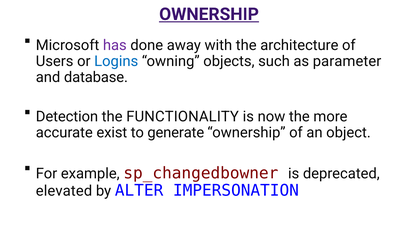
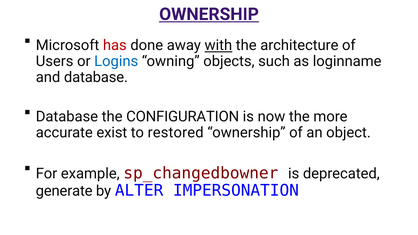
has colour: purple -> red
with underline: none -> present
parameter: parameter -> loginname
Detection at (67, 117): Detection -> Database
FUNCTIONALITY: FUNCTIONALITY -> CONFIGURATION
generate: generate -> restored
elevated: elevated -> generate
